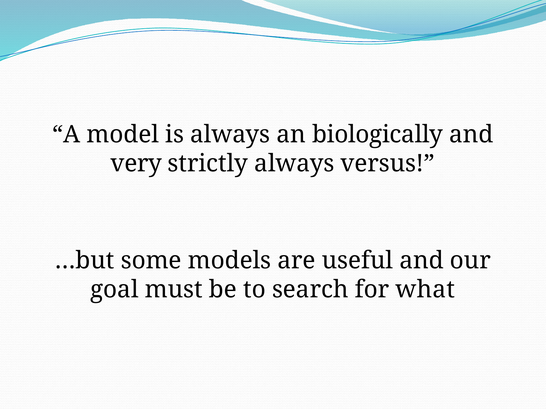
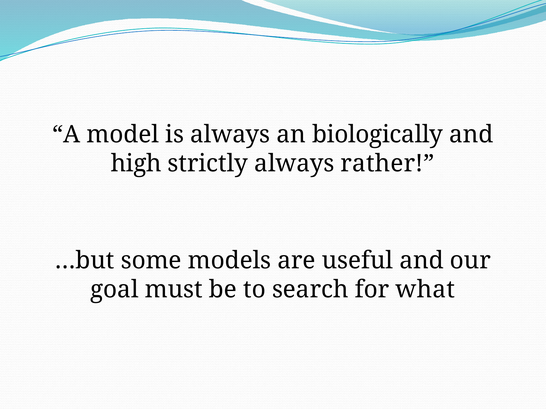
very: very -> high
versus: versus -> rather
